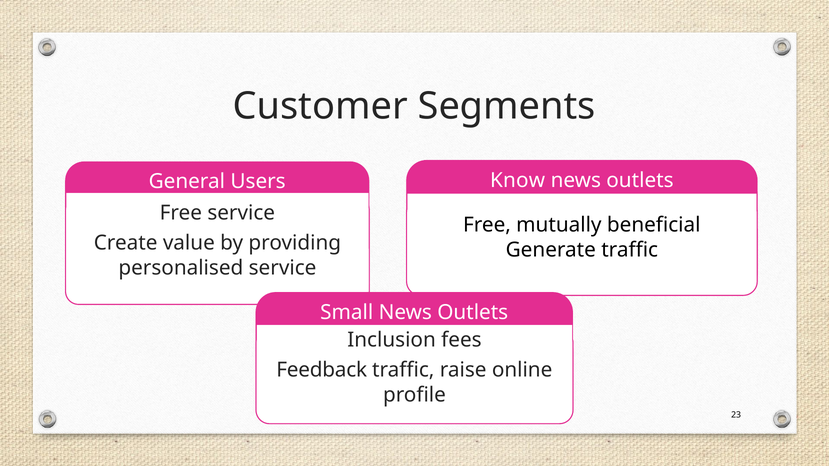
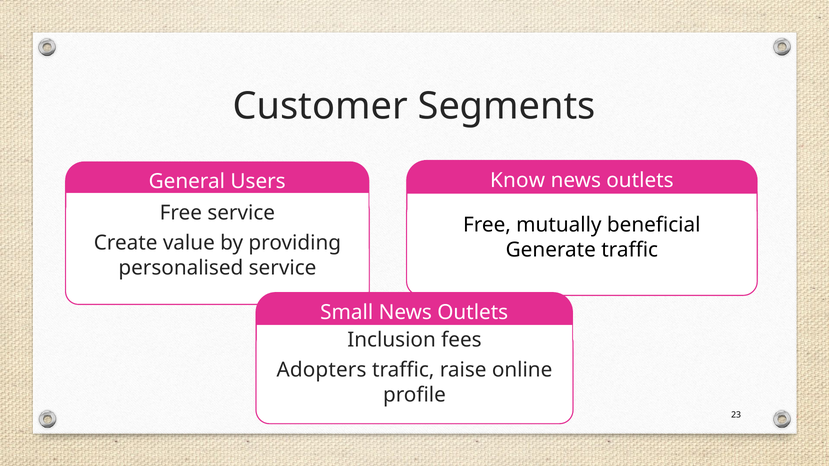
Feedback: Feedback -> Adopters
